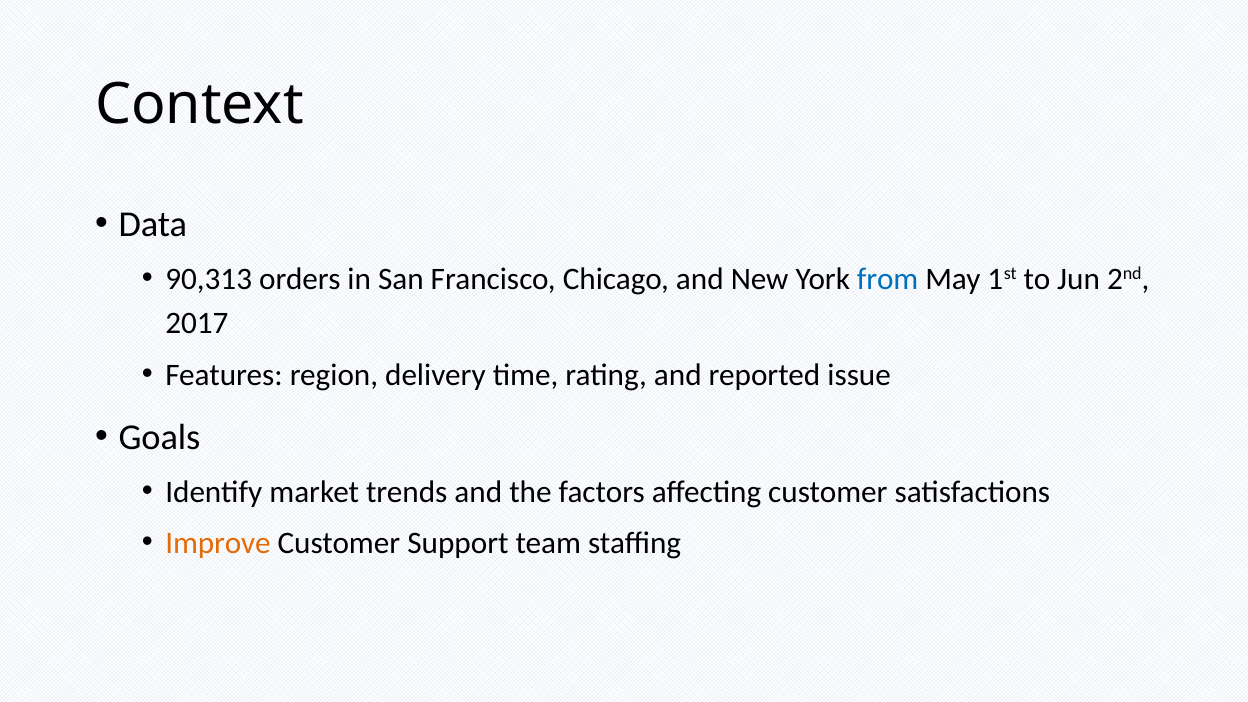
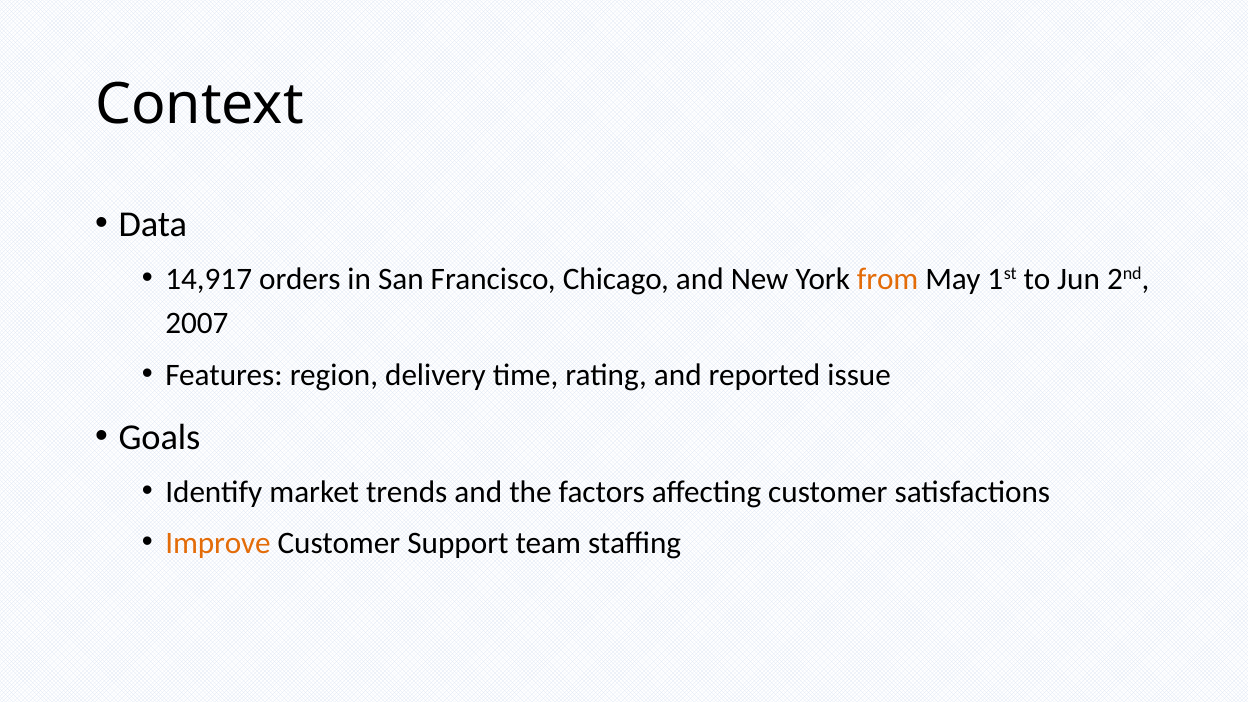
90,313: 90,313 -> 14,917
from colour: blue -> orange
2017: 2017 -> 2007
